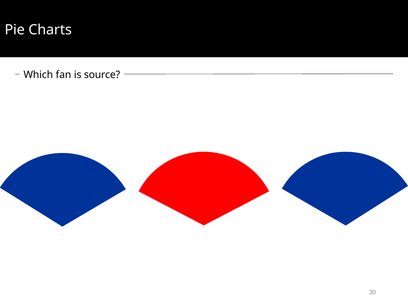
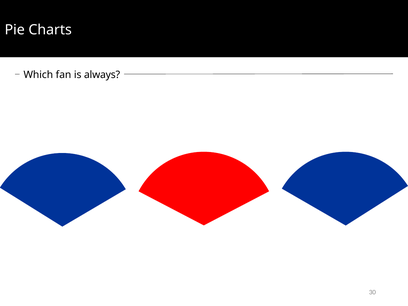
source: source -> always
